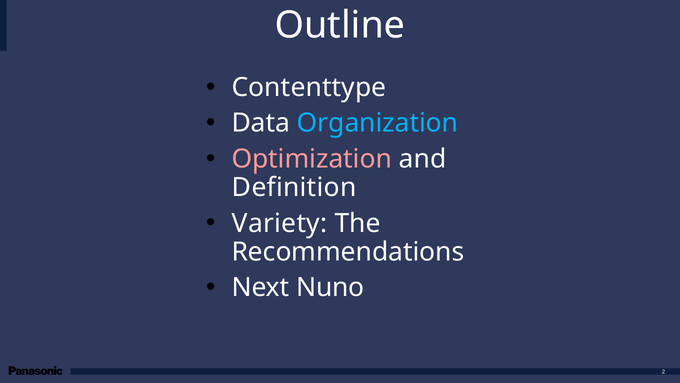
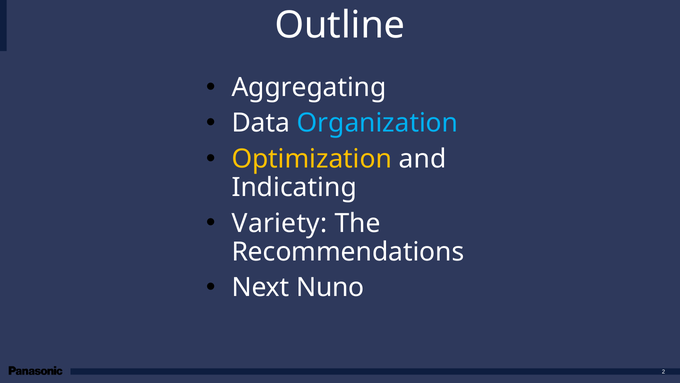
Contenttype: Contenttype -> Aggregating
Optimization colour: pink -> yellow
Definition: Definition -> Indicating
